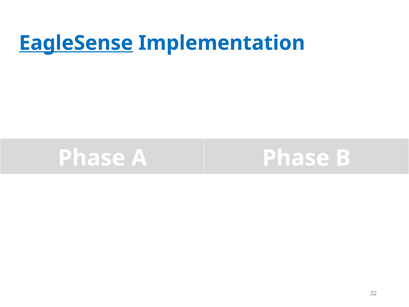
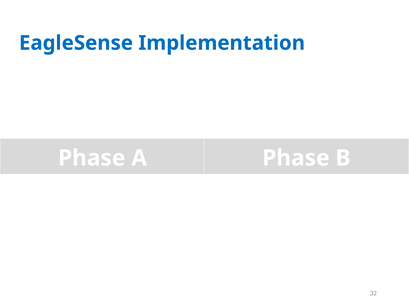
EagleSense underline: present -> none
